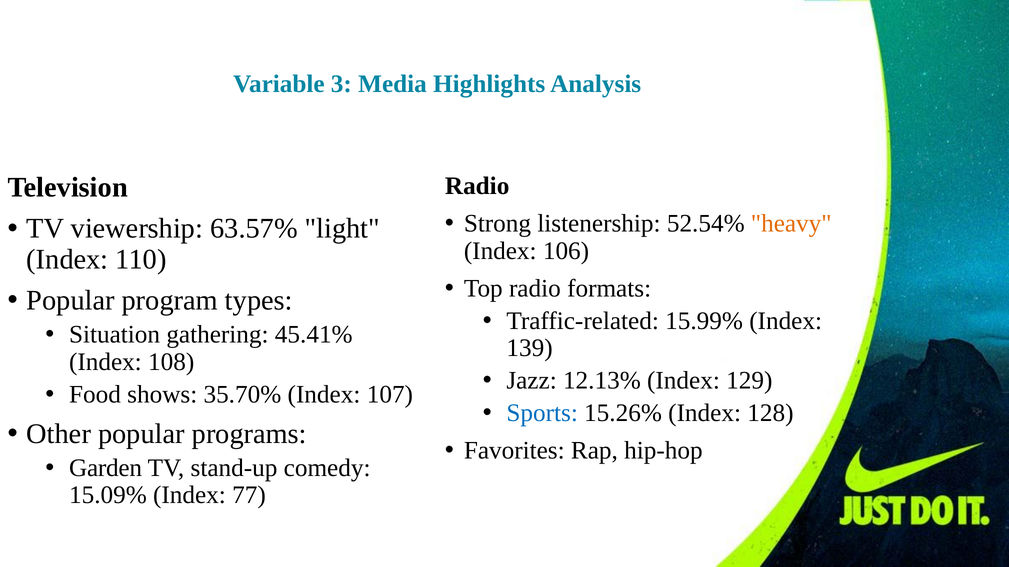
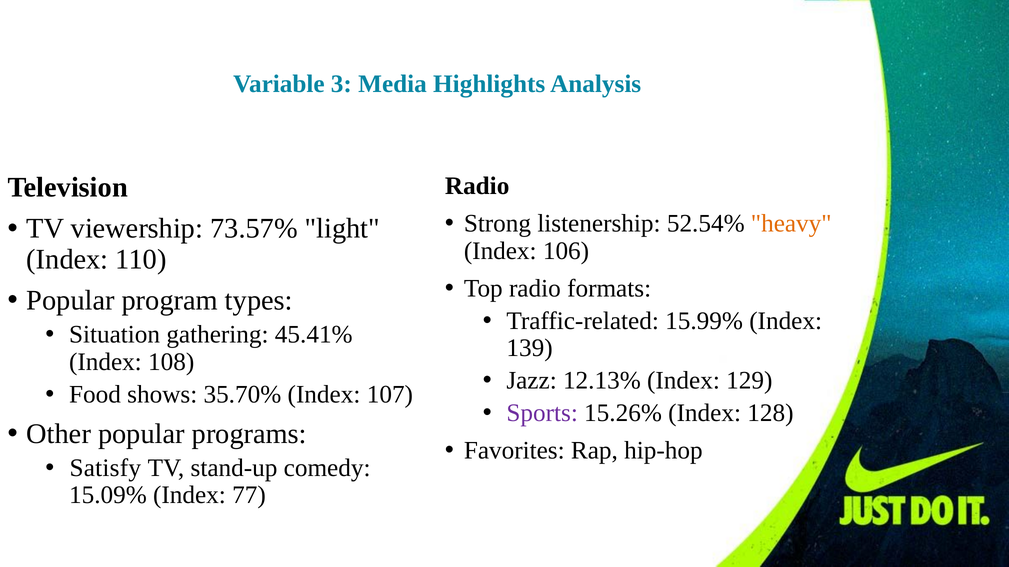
63.57%: 63.57% -> 73.57%
Sports colour: blue -> purple
Garden: Garden -> Satisfy
